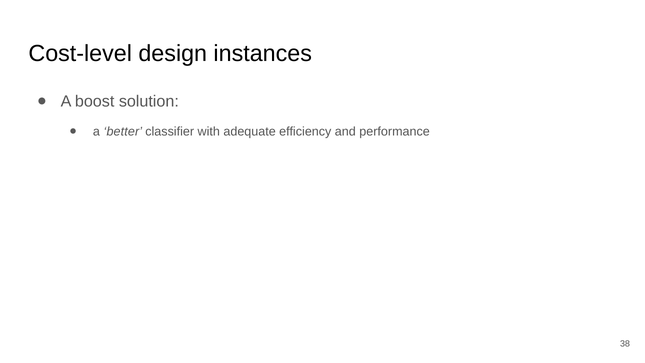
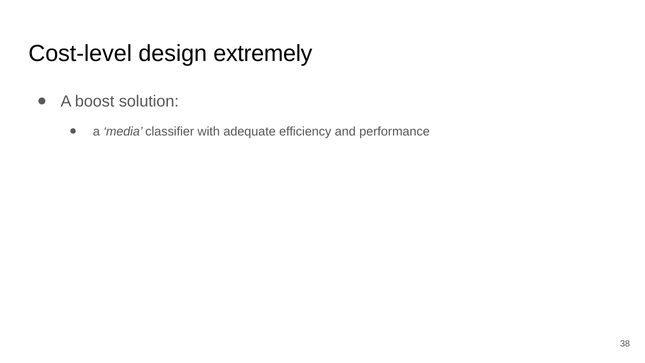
instances: instances -> extremely
better: better -> media
